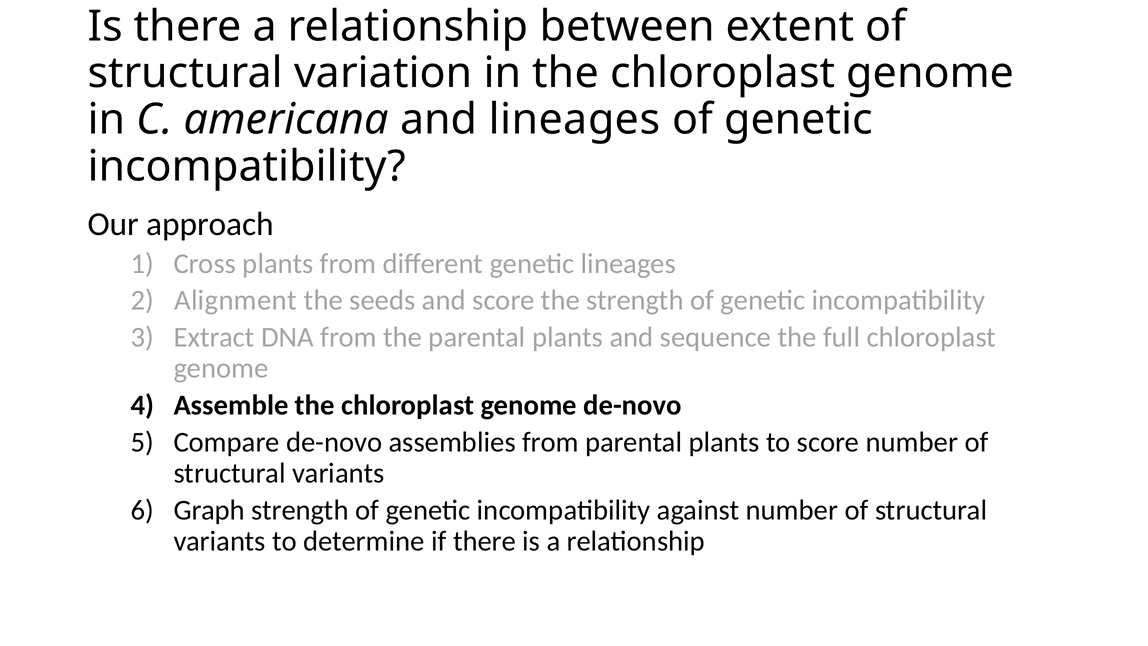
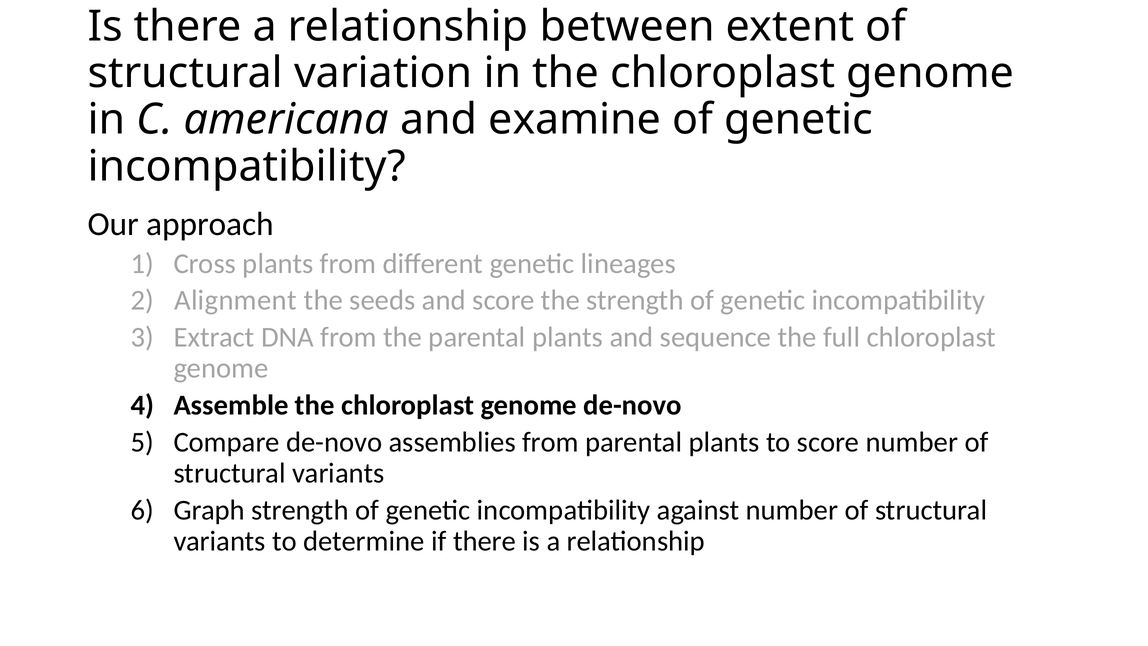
and lineages: lineages -> examine
